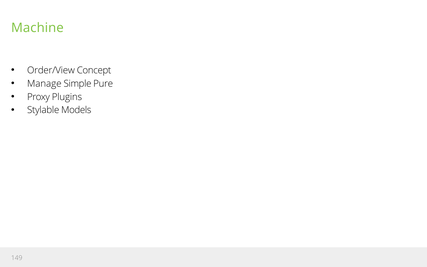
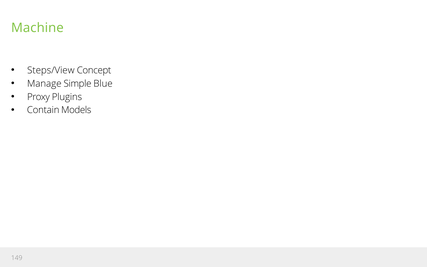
Order/View: Order/View -> Steps/View
Pure: Pure -> Blue
Stylable: Stylable -> Contain
